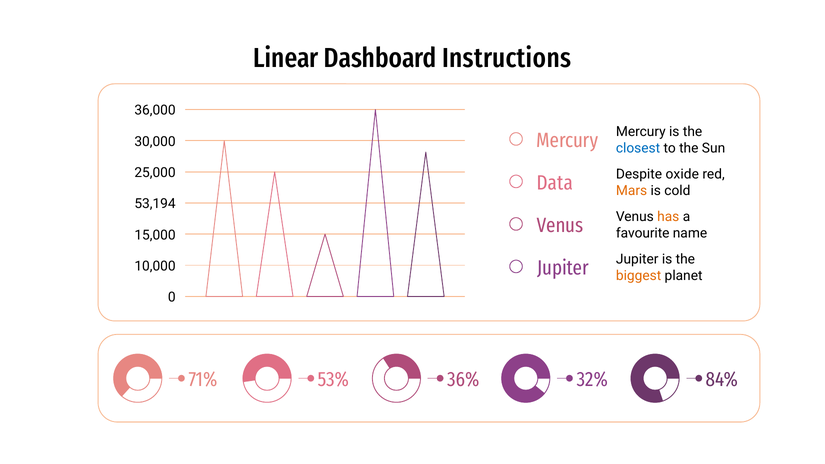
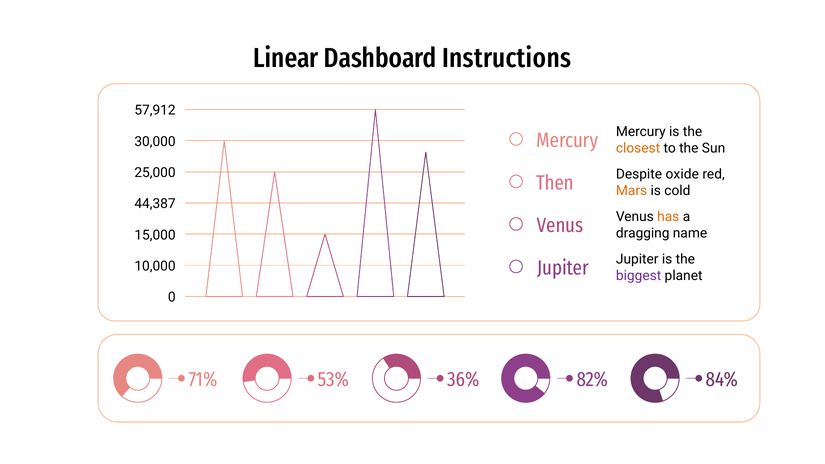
36,000: 36,000 -> 57,912
closest colour: blue -> orange
Data: Data -> Then
53,194: 53,194 -> 44,387
favourite: favourite -> dragging
biggest colour: orange -> purple
32%: 32% -> 82%
